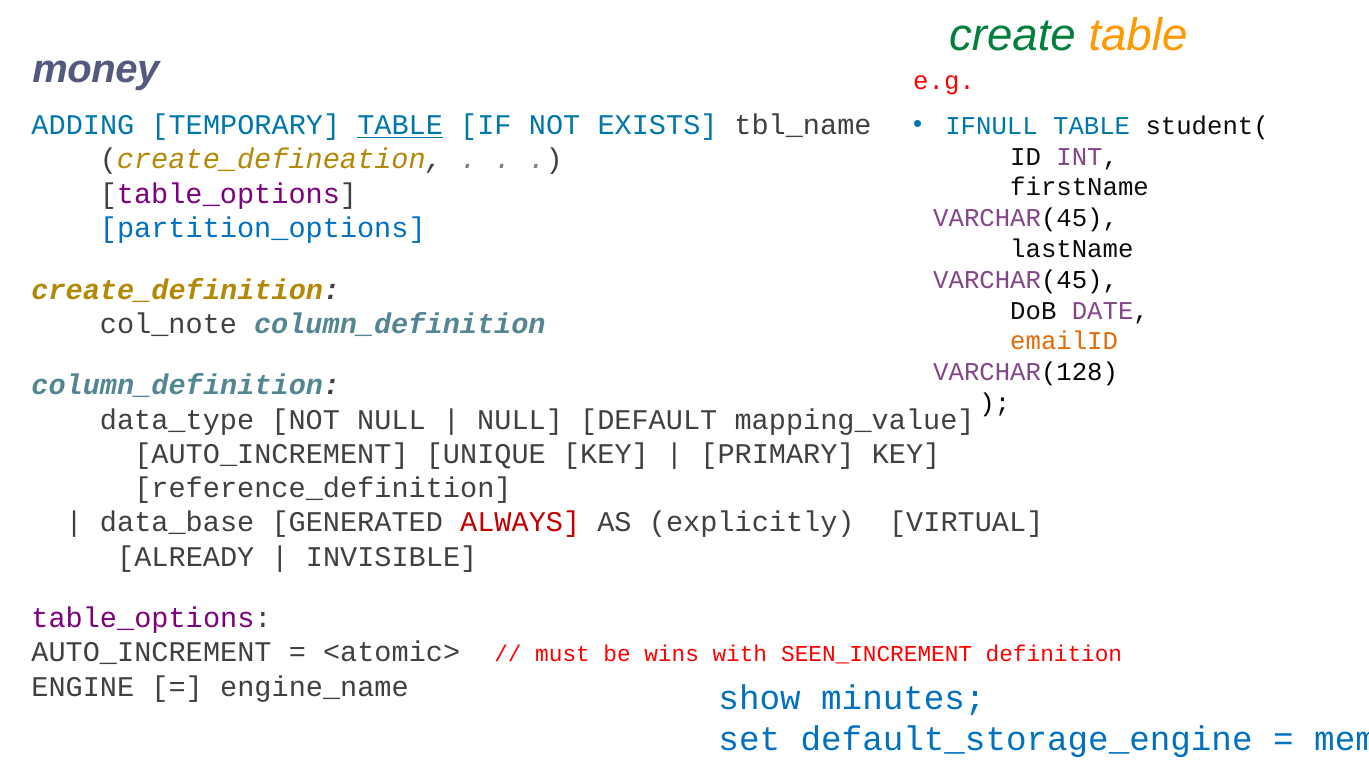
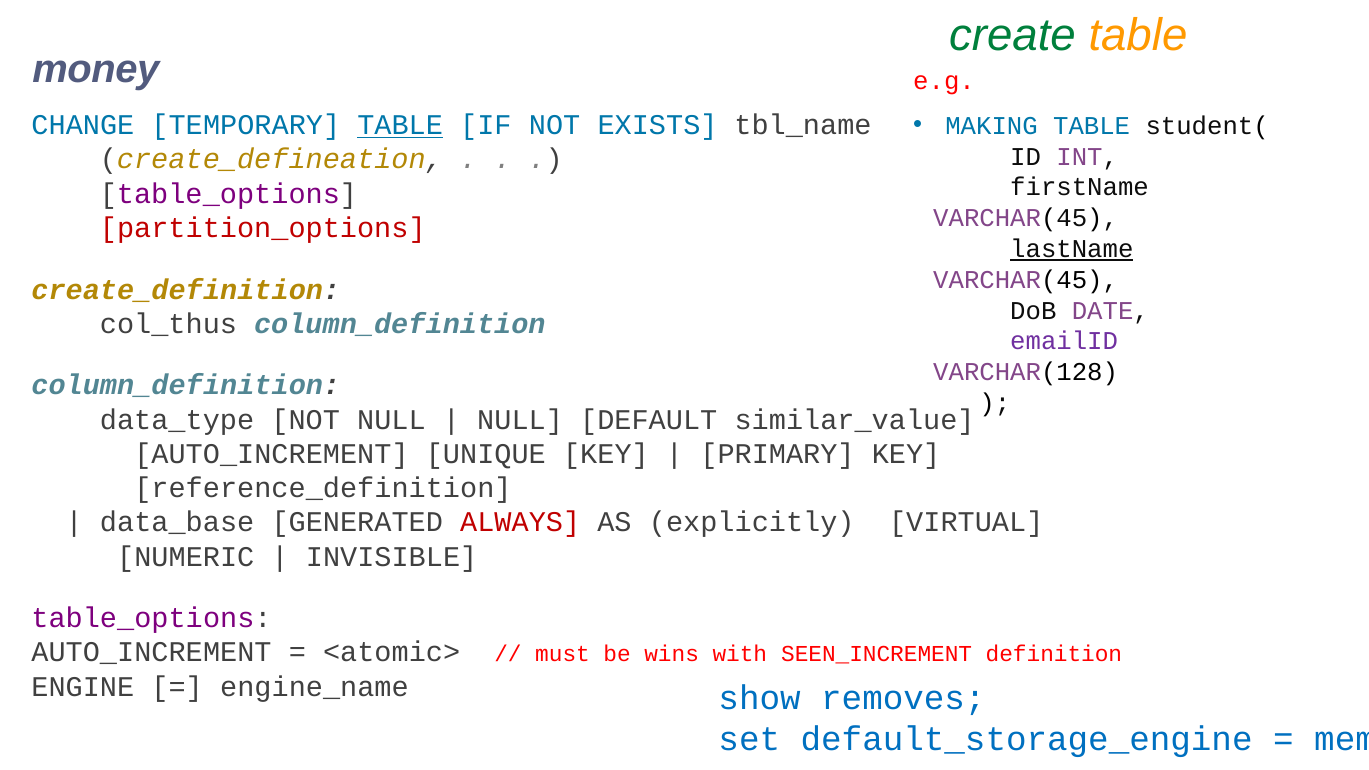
IFNULL: IFNULL -> MAKING
ADDING: ADDING -> CHANGE
partition_options colour: blue -> red
lastName underline: none -> present
col_note: col_note -> col_thus
emailID colour: orange -> purple
mapping_value: mapping_value -> similar_value
ALREADY: ALREADY -> NUMERIC
minutes: minutes -> removes
